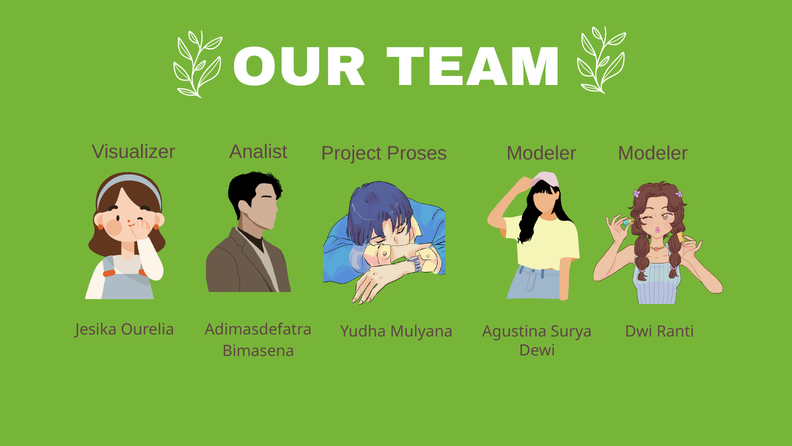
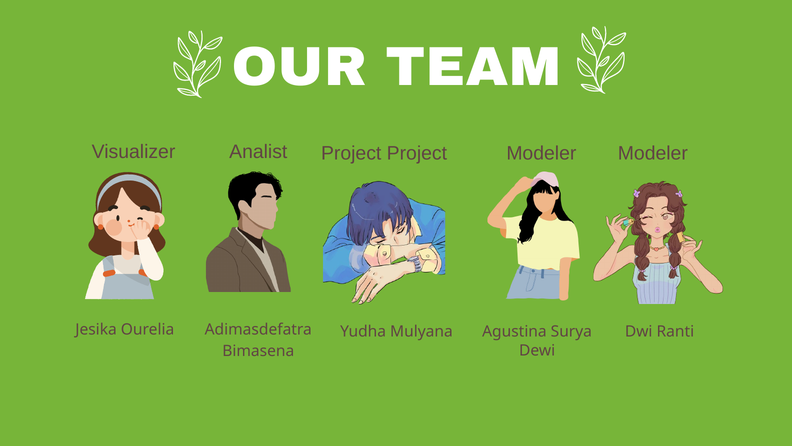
Project Proses: Proses -> Project
